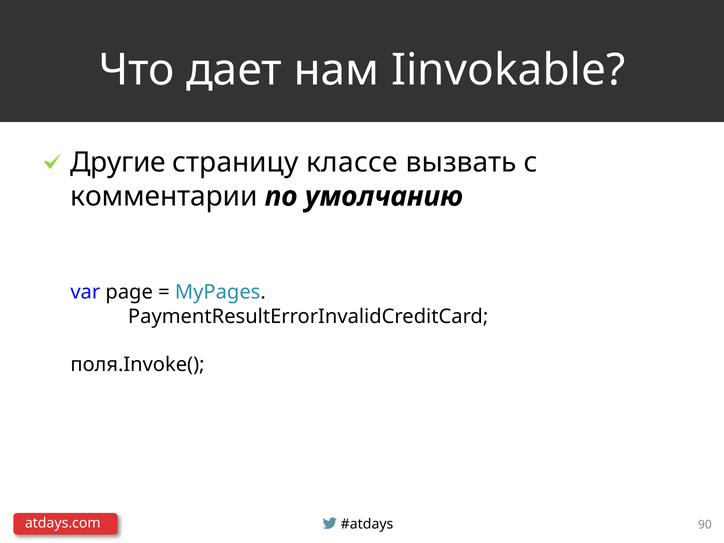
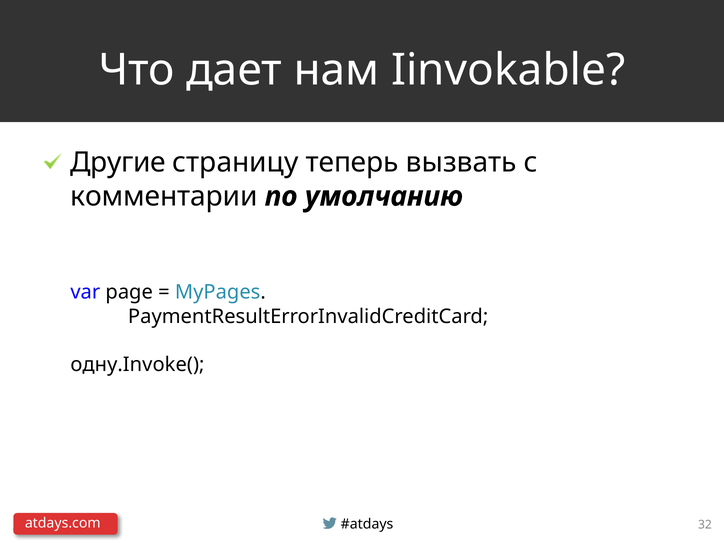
классе: классе -> теперь
поля.Invoke(: поля.Invoke( -> одну.Invoke(
90: 90 -> 32
